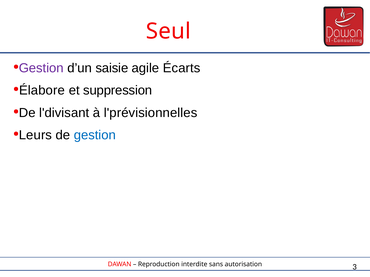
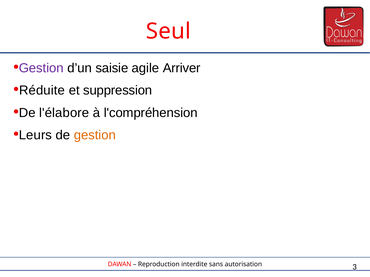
Écarts: Écarts -> Arriver
Élabore: Élabore -> Réduite
l'divisant: l'divisant -> l'élabore
l'prévisionnelles: l'prévisionnelles -> l'compréhension
gestion at (95, 135) colour: blue -> orange
